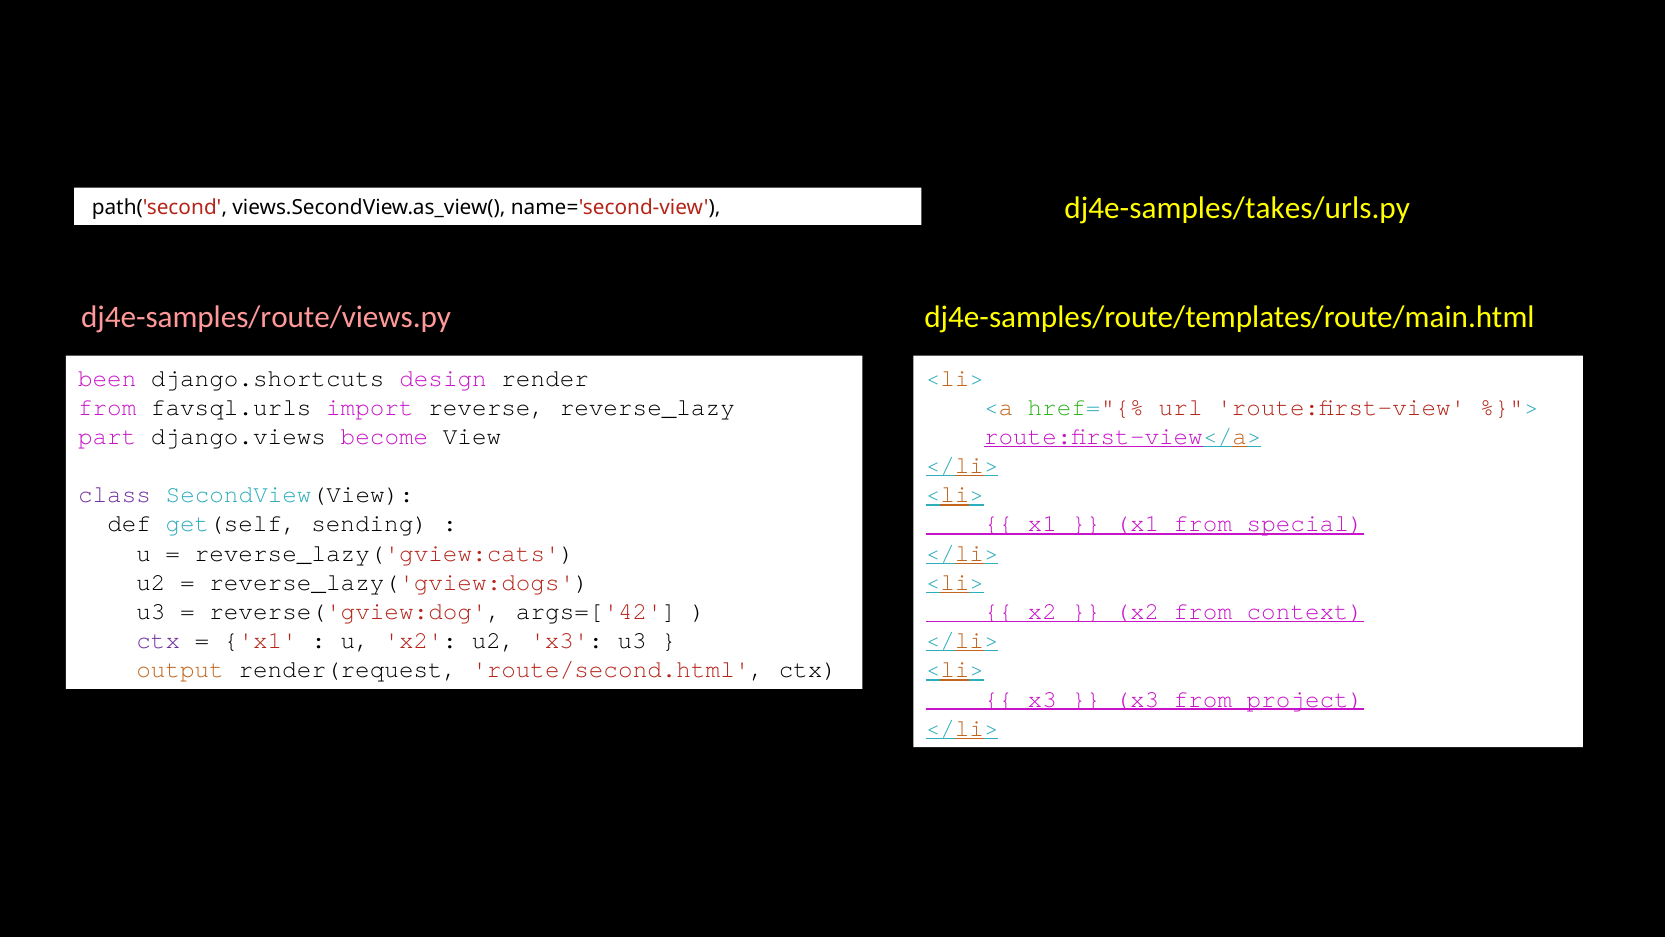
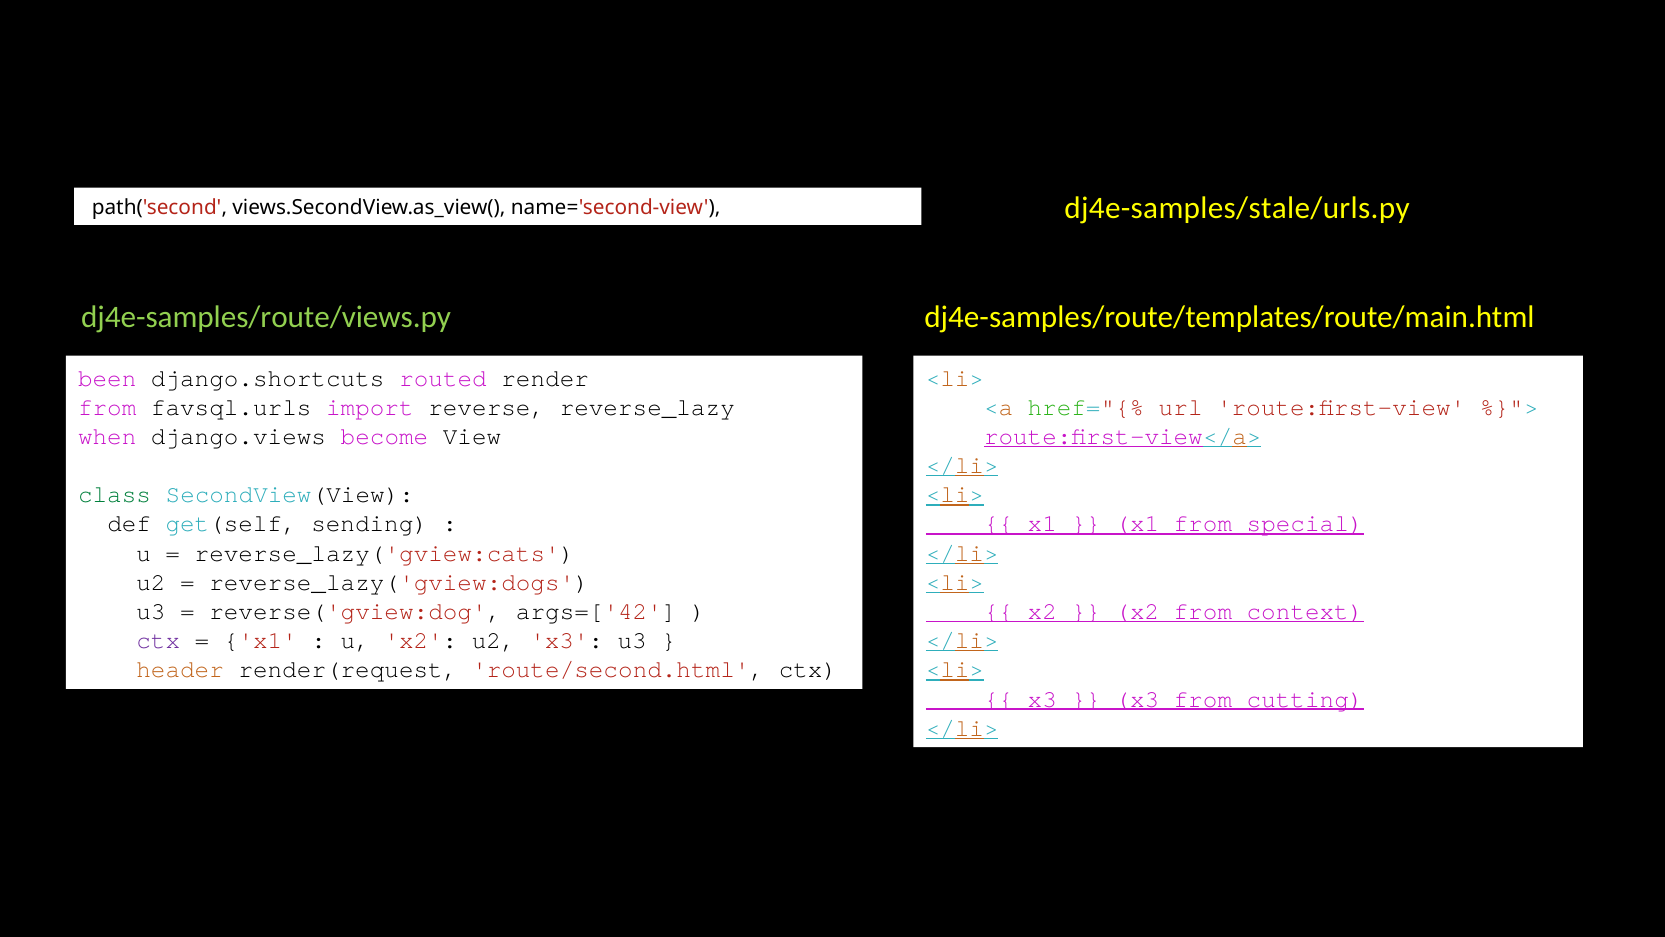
dj4e-samples/takes/urls.py: dj4e-samples/takes/urls.py -> dj4e-samples/stale/urls.py
dj4e-samples/route/views.py colour: pink -> light green
design: design -> routed
part: part -> when
class colour: purple -> green
output: output -> header
project: project -> cutting
